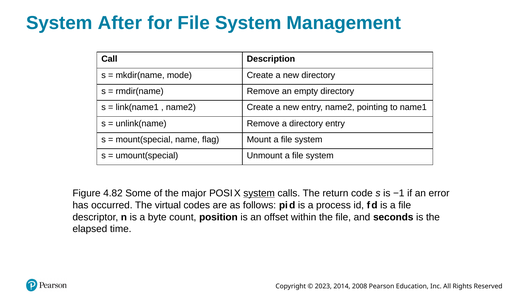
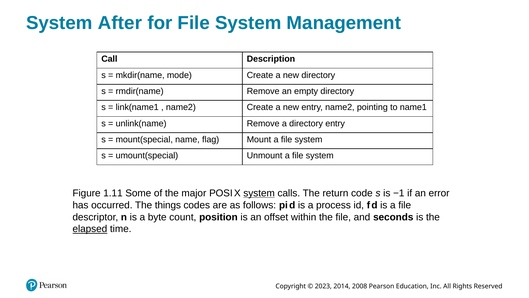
4.82: 4.82 -> 1.11
virtual: virtual -> things
elapsed underline: none -> present
